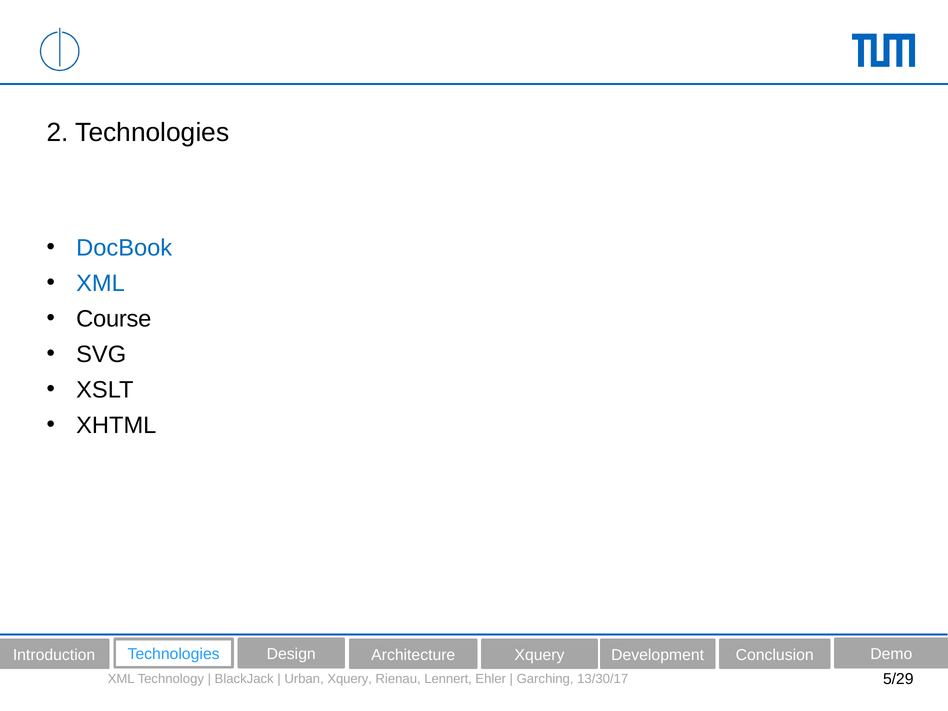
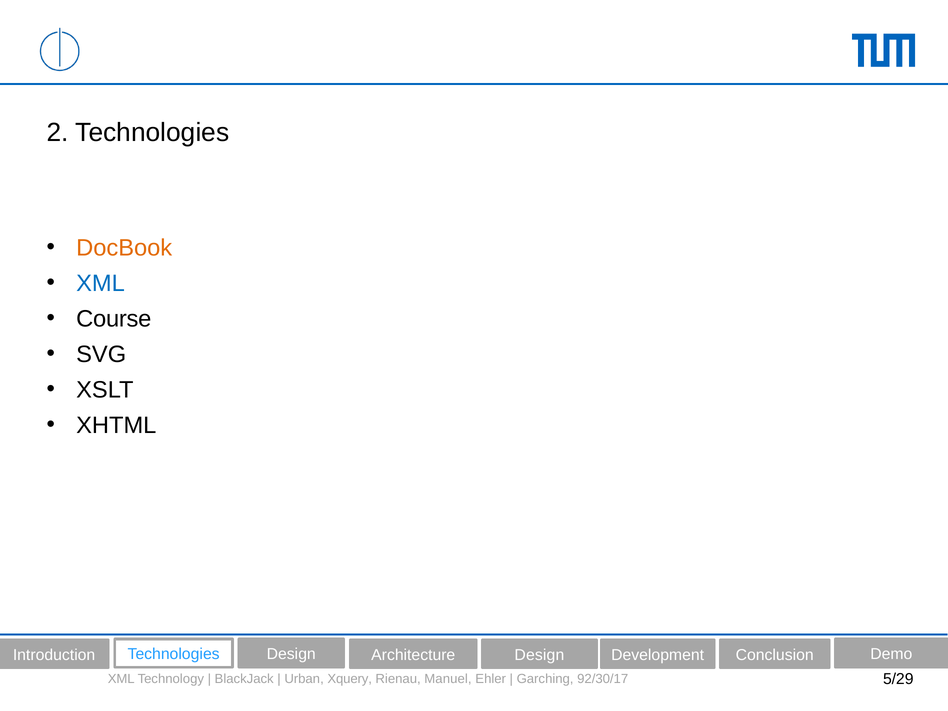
DocBook colour: blue -> orange
Architecture Xquery: Xquery -> Design
Lennert: Lennert -> Manuel
13/30/17: 13/30/17 -> 92/30/17
